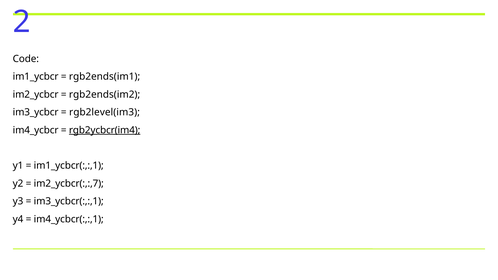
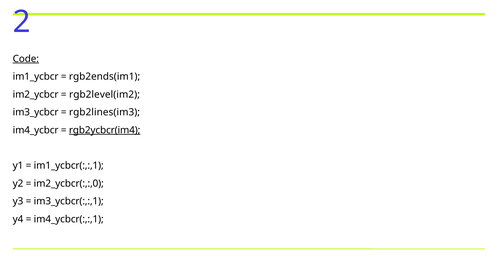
Code underline: none -> present
rgb2ends(im2: rgb2ends(im2 -> rgb2level(im2
rgb2level(im3: rgb2level(im3 -> rgb2lines(im3
im2_ycbcr(:,:,7: im2_ycbcr(:,:,7 -> im2_ycbcr(:,:,0
